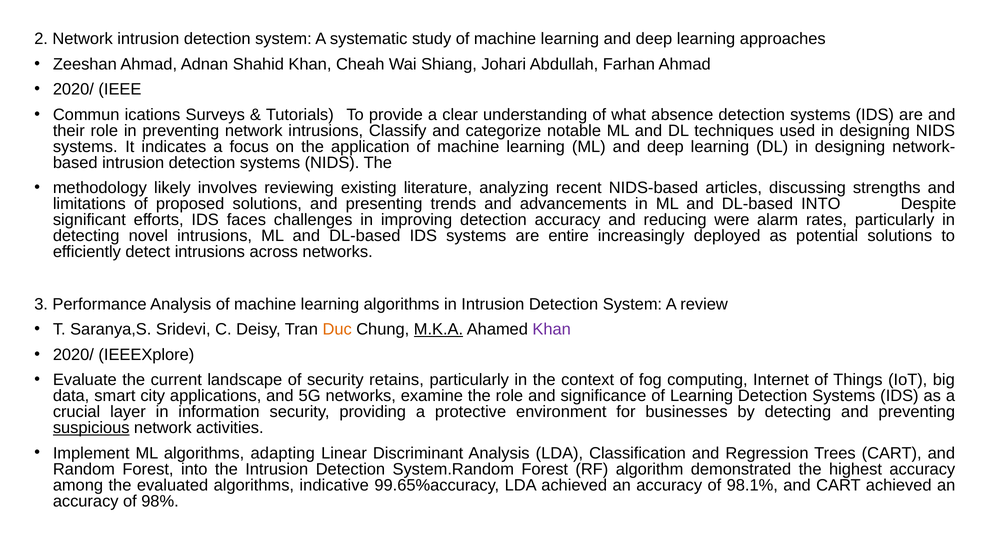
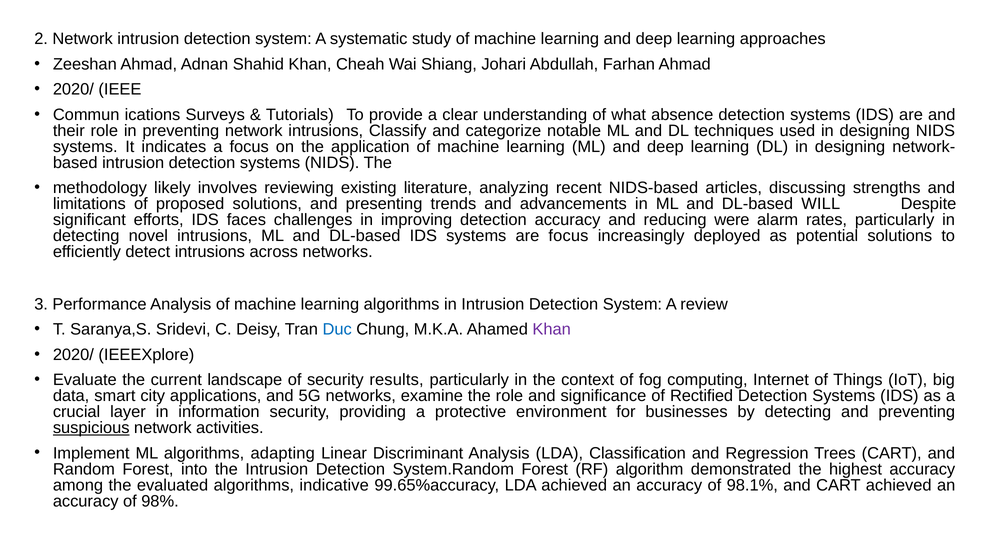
DL-based INTO: INTO -> WILL
are entire: entire -> focus
Duc colour: orange -> blue
M.K.A underline: present -> none
retains: retains -> results
of Learning: Learning -> Rectified
